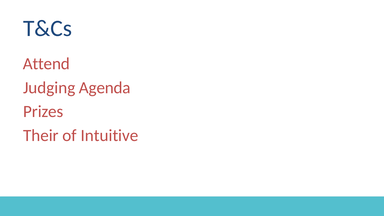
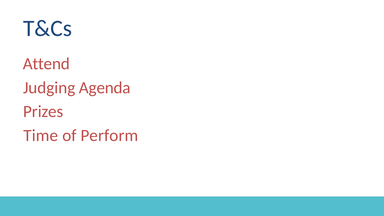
Their: Their -> Time
Intuitive: Intuitive -> Perform
